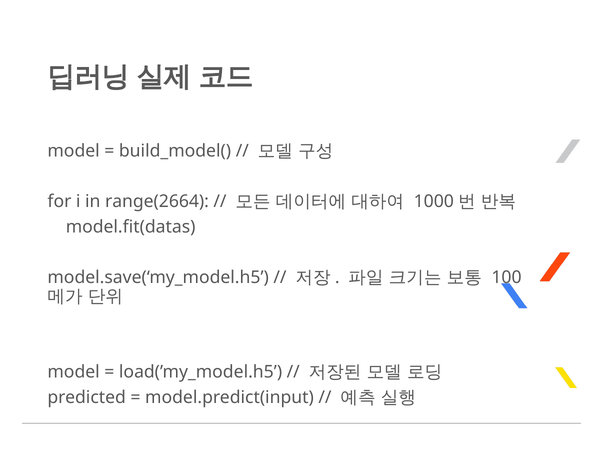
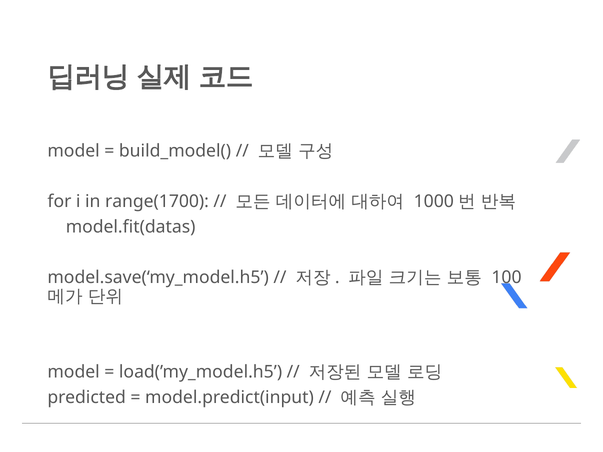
range(2664: range(2664 -> range(1700
